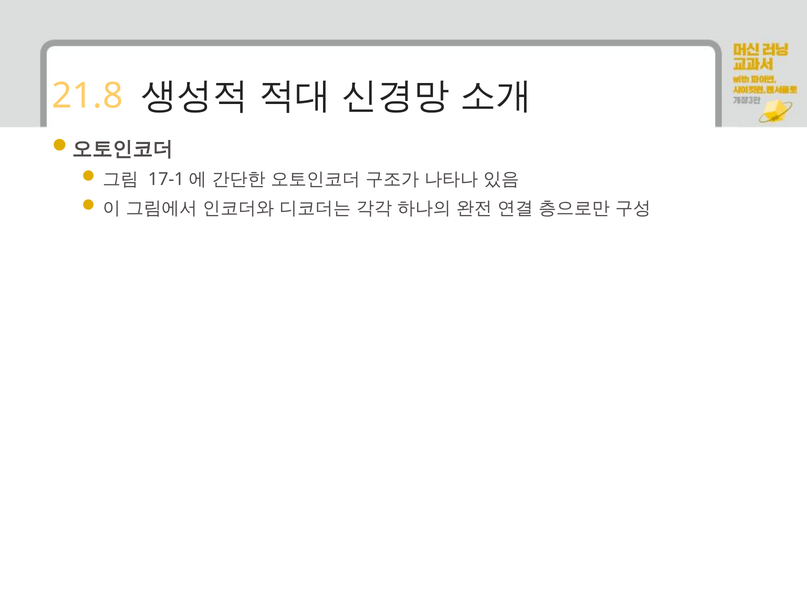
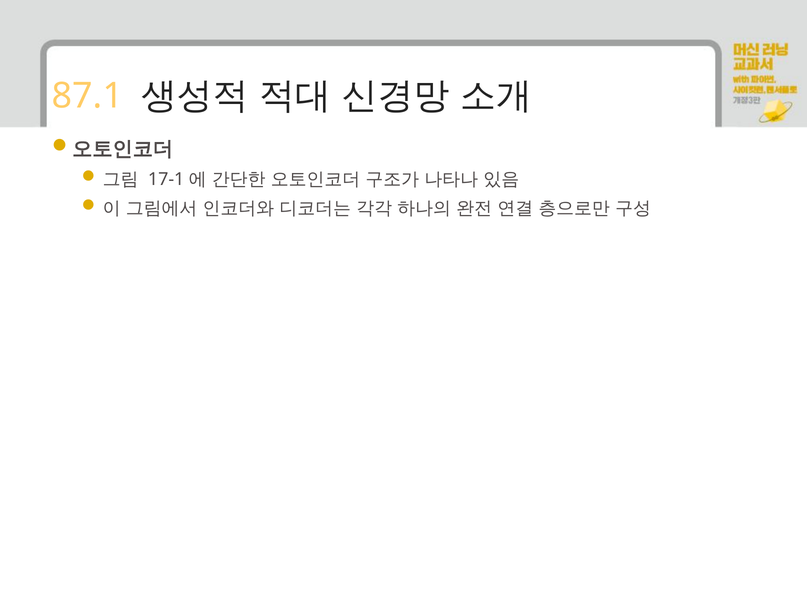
21.8: 21.8 -> 87.1
